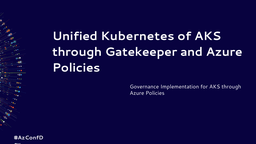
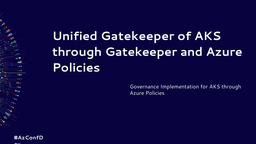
Unified Kubernetes: Kubernetes -> Gatekeeper
